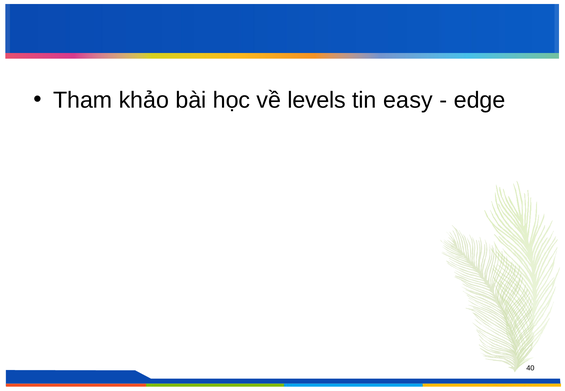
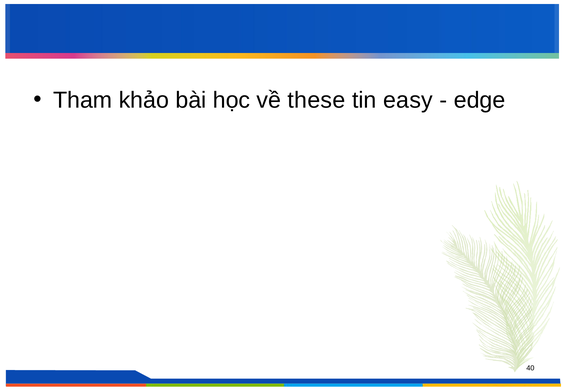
levels: levels -> these
